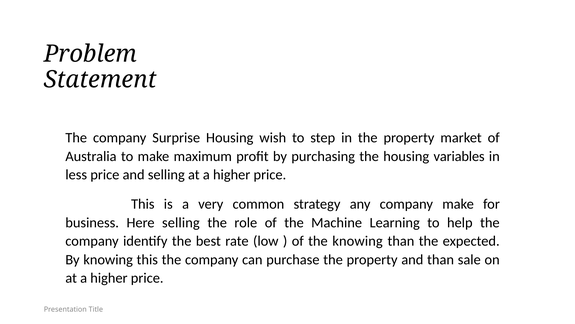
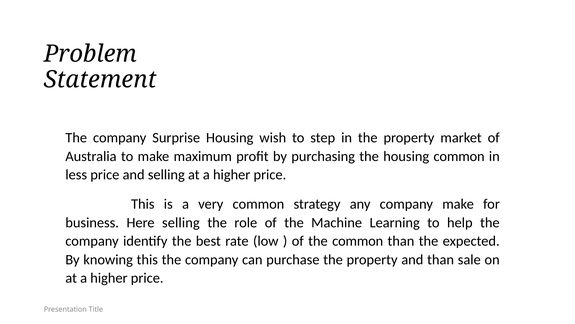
housing variables: variables -> common
the knowing: knowing -> common
